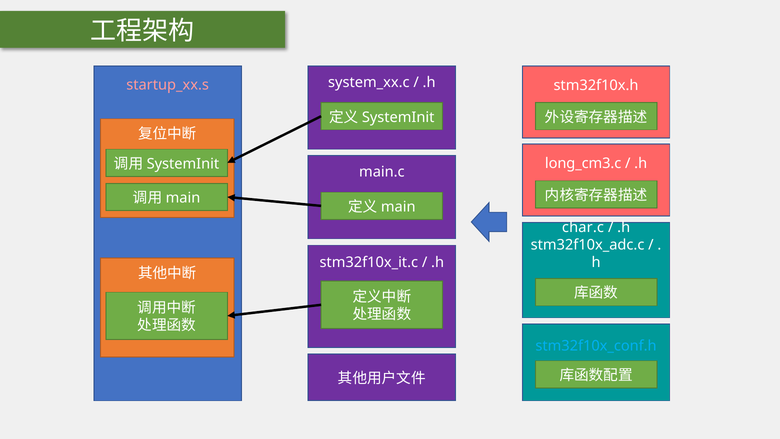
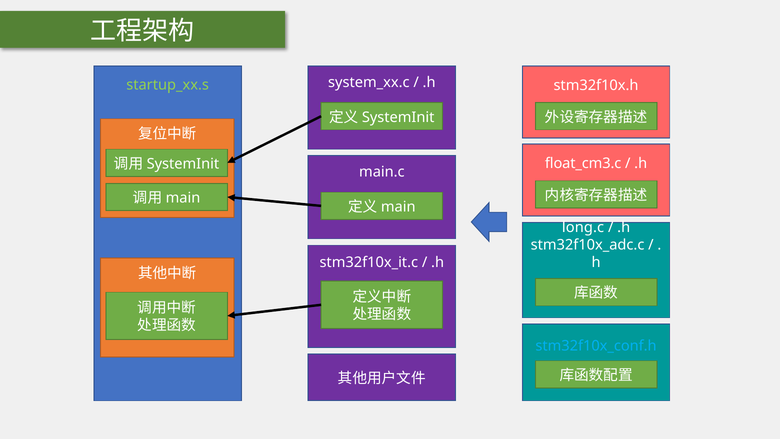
startup_xx.s colour: pink -> light green
long_cm3.c: long_cm3.c -> float_cm3.c
char.c: char.c -> long.c
